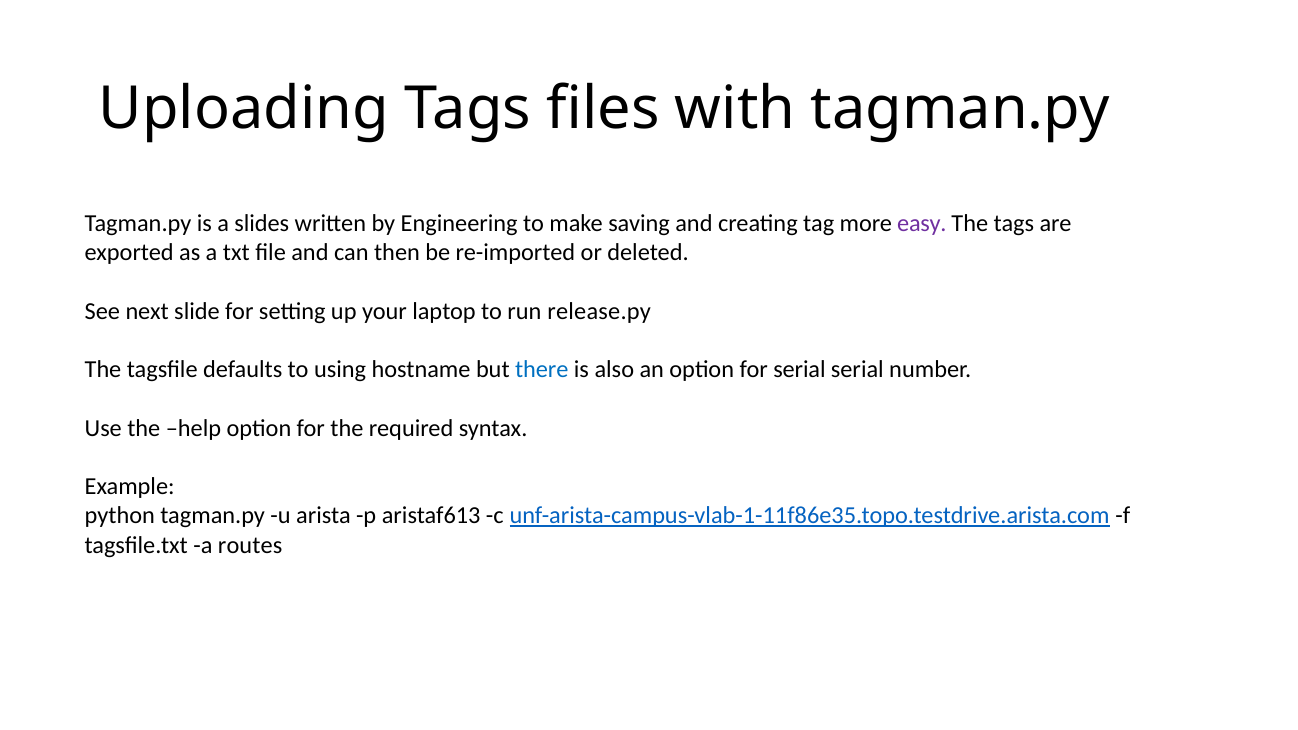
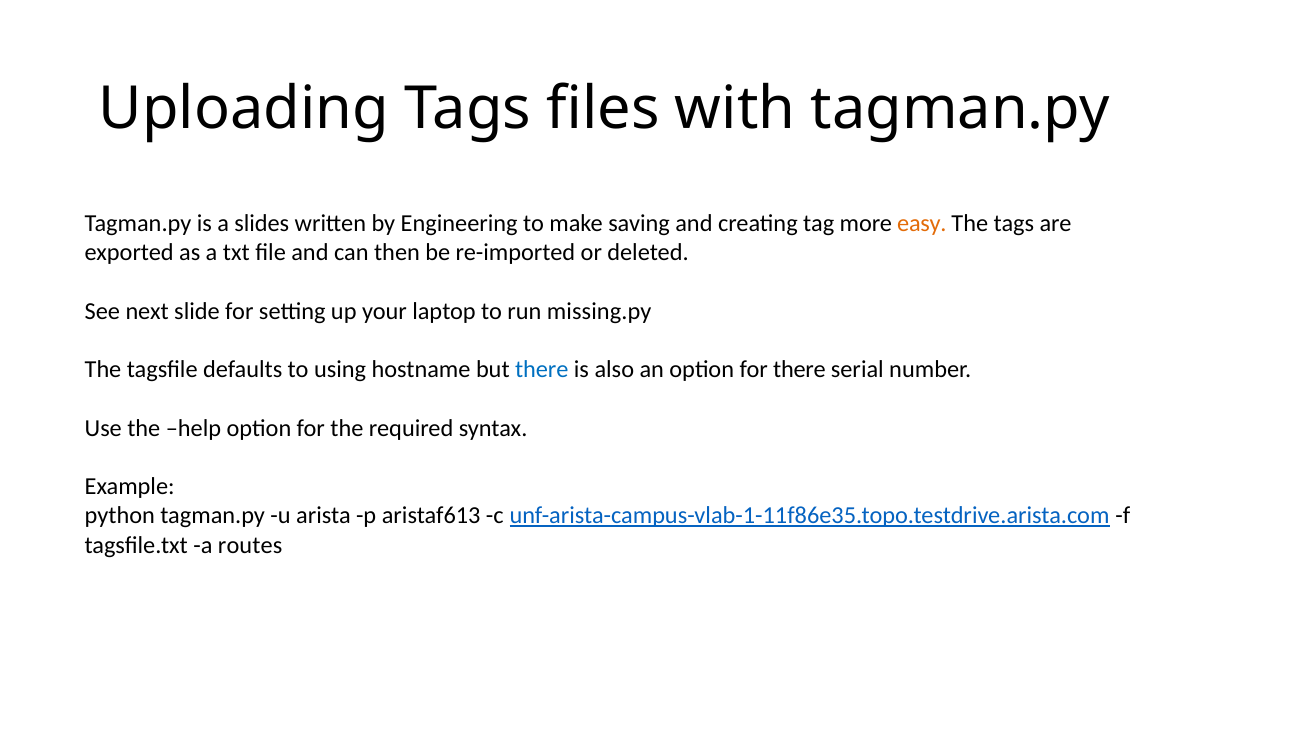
easy colour: purple -> orange
release.py: release.py -> missing.py
for serial: serial -> there
